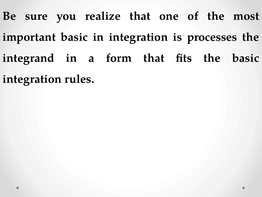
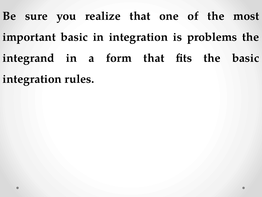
processes: processes -> problems
